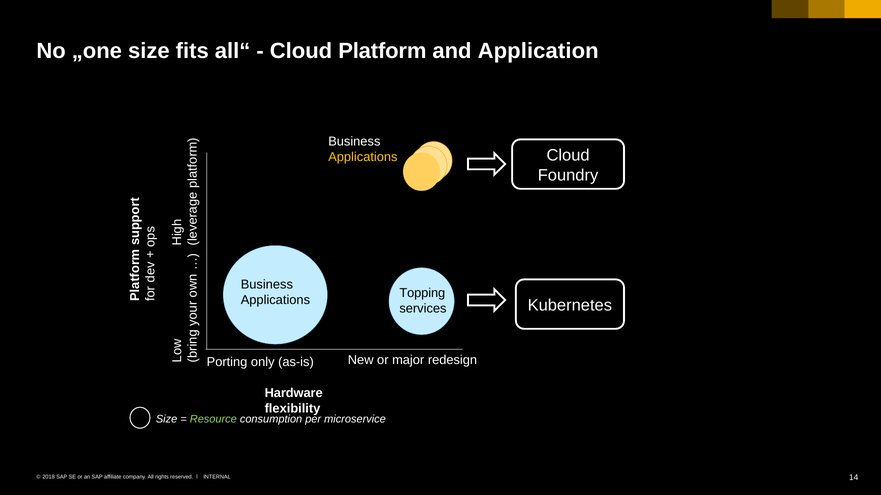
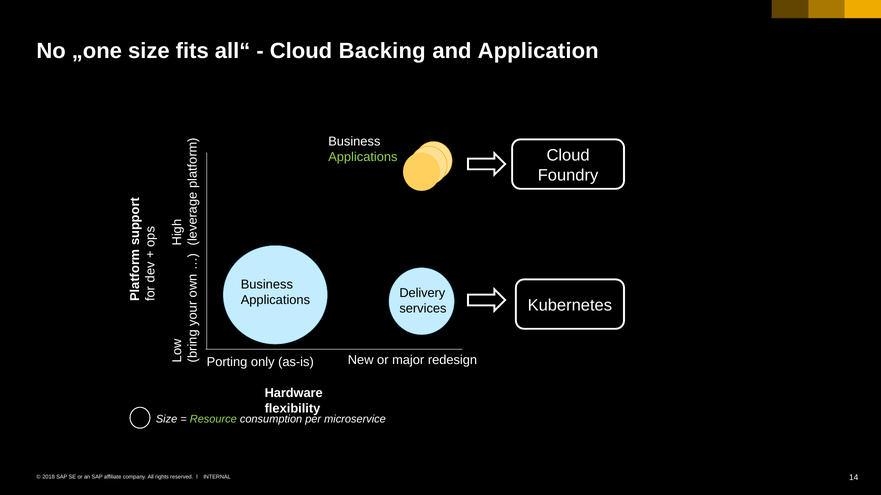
Platform: Platform -> Backing
Applications at (363, 157) colour: yellow -> light green
Topping: Topping -> Delivery
